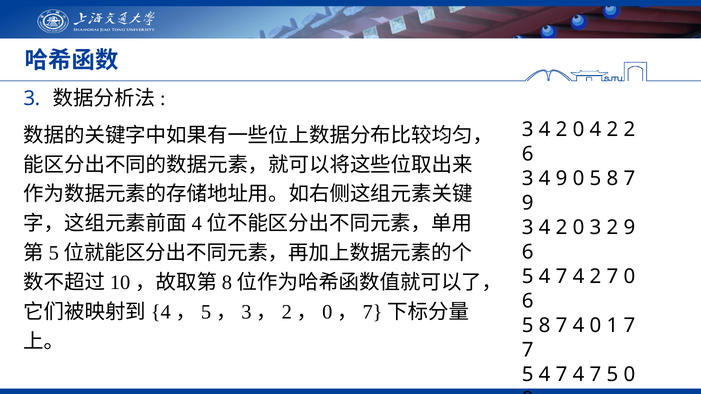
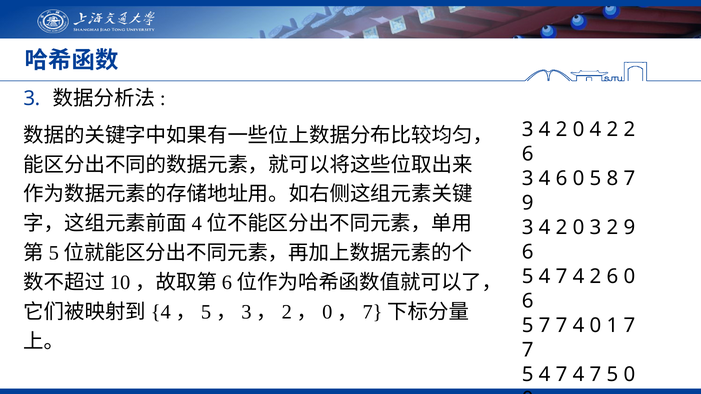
4 9: 9 -> 6
4 2 7: 7 -> 6
8 at (227, 283): 8 -> 6
8 at (545, 326): 8 -> 7
